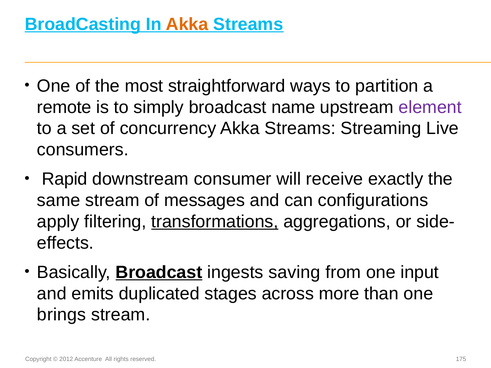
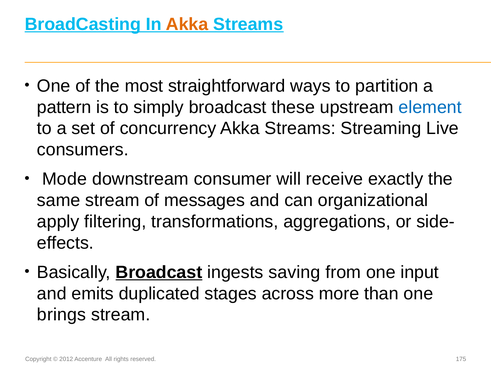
remote: remote -> pattern
name: name -> these
element colour: purple -> blue
Rapid: Rapid -> Mode
configurations: configurations -> organizational
transformations underline: present -> none
